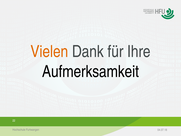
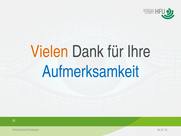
Aufmerksamkeit colour: black -> blue
